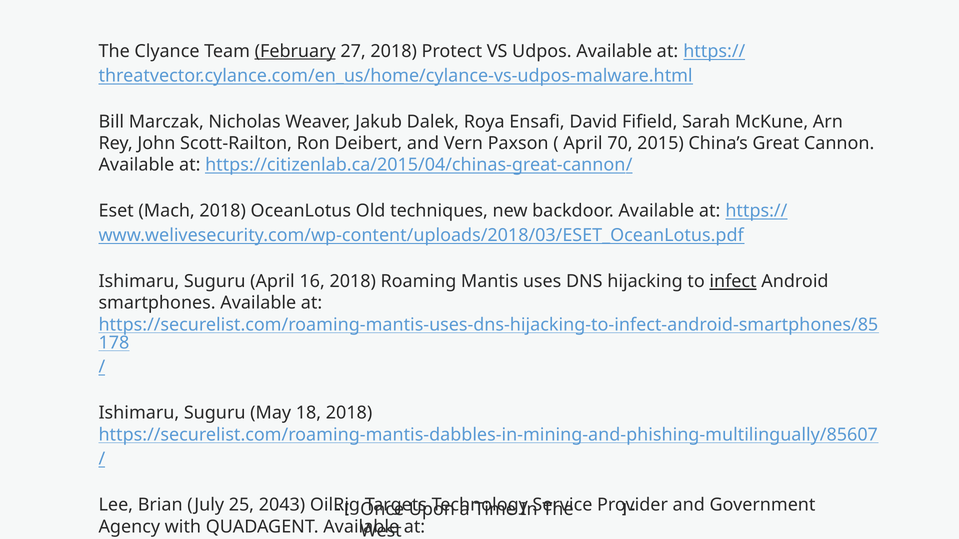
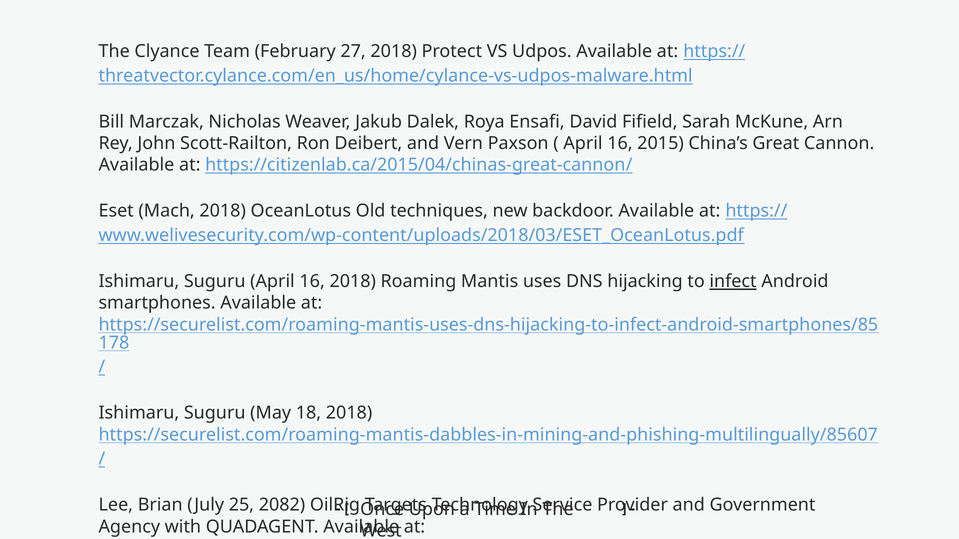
February underline: present -> none
70 at (620, 144): 70 -> 16
2043: 2043 -> 2082
